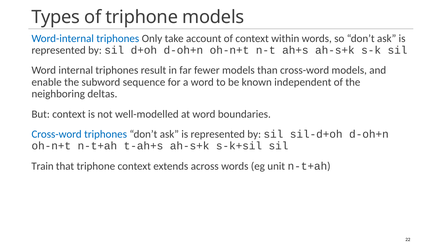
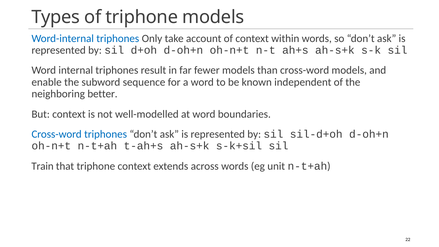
deltas: deltas -> better
